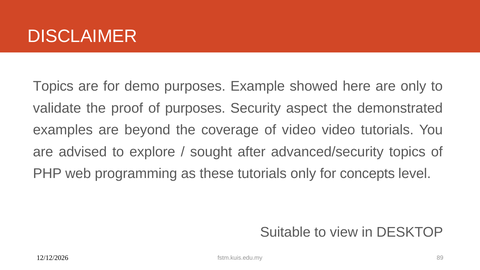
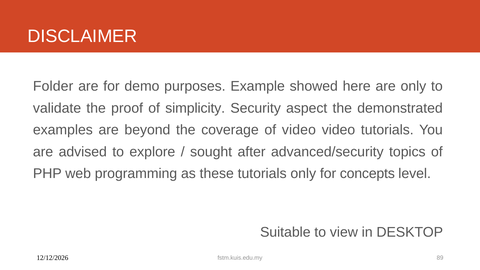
Topics at (53, 86): Topics -> Folder
of purposes: purposes -> simplicity
